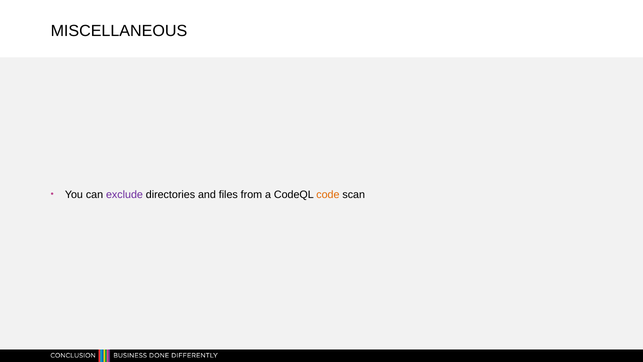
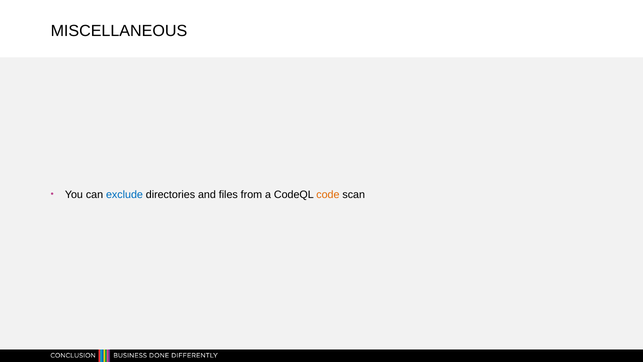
exclude colour: purple -> blue
